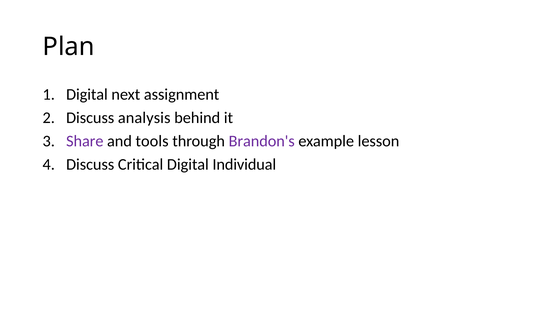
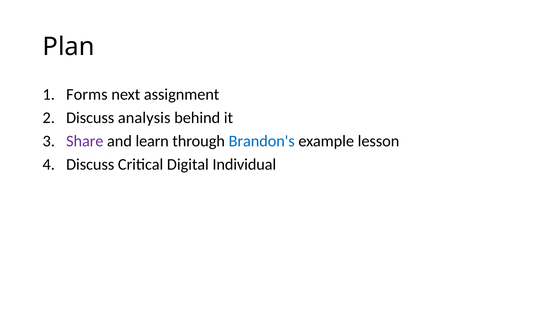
Digital at (87, 94): Digital -> Forms
tools: tools -> learn
Brandon's colour: purple -> blue
